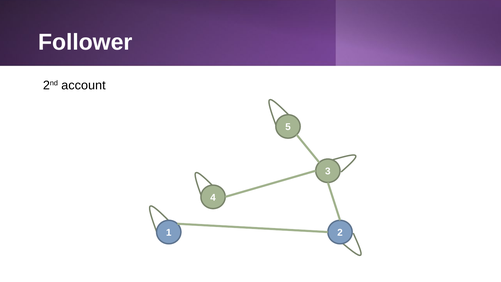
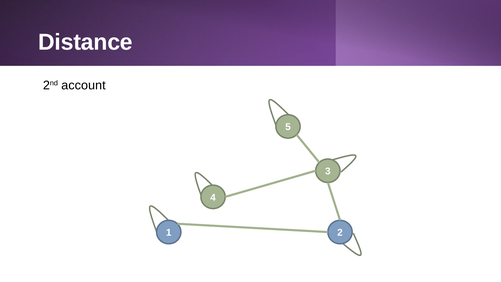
Follower: Follower -> Distance
